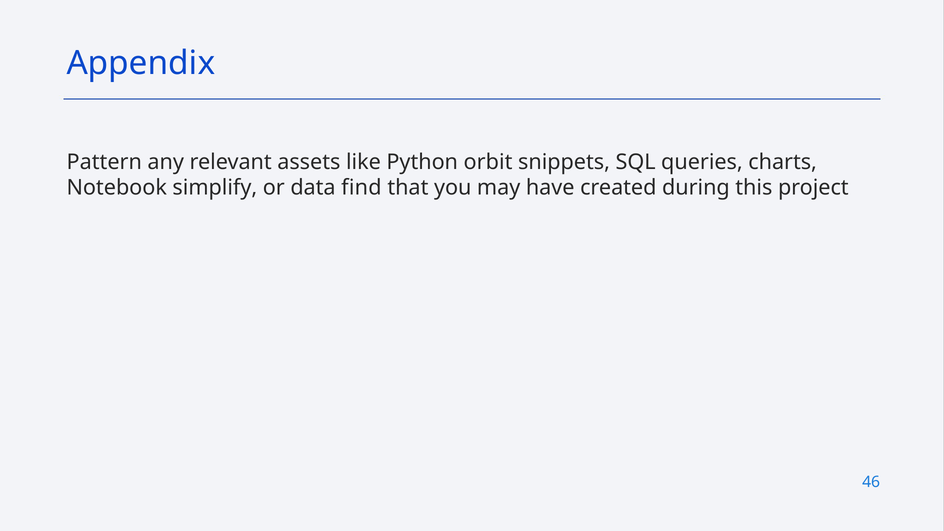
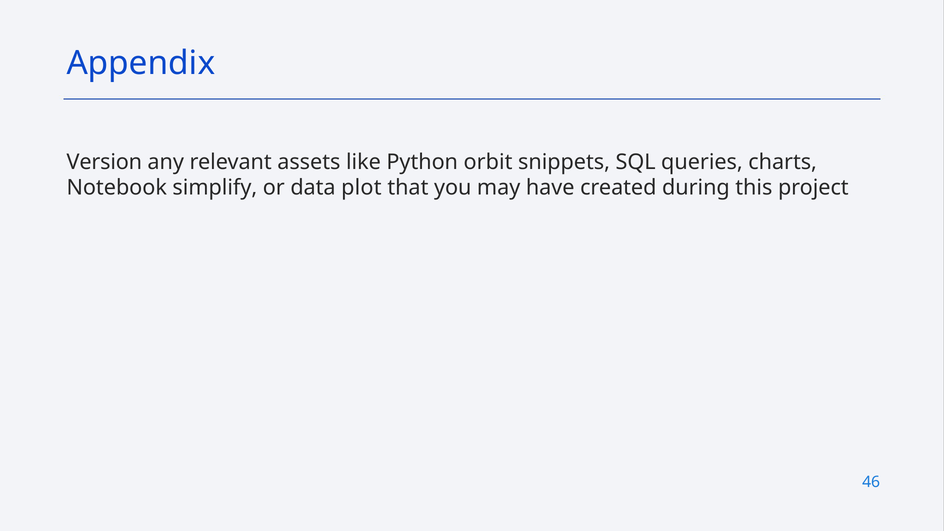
Pattern: Pattern -> Version
find: find -> plot
